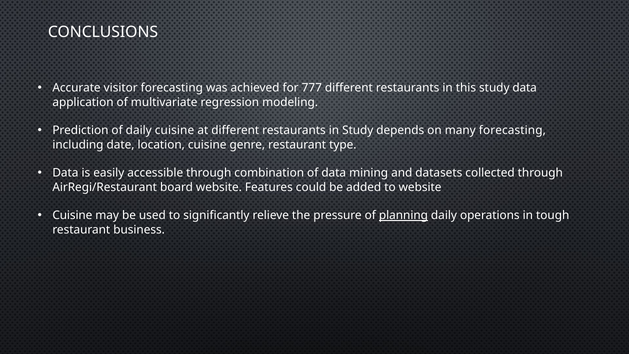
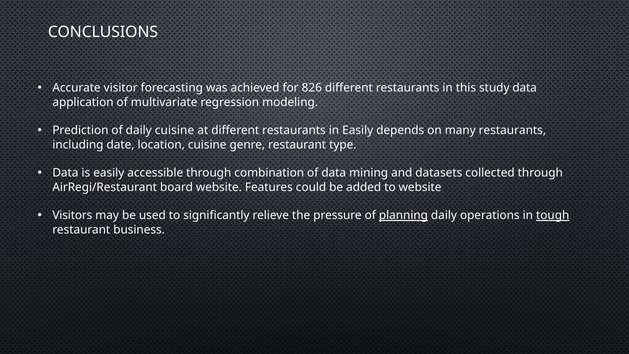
777: 777 -> 826
in Study: Study -> Easily
many forecasting: forecasting -> restaurants
Cuisine at (72, 215): Cuisine -> Visitors
tough underline: none -> present
